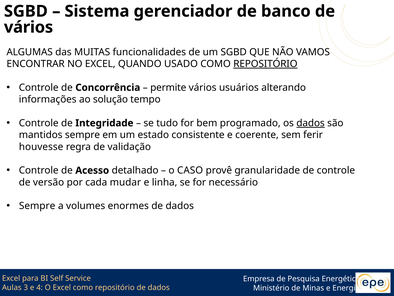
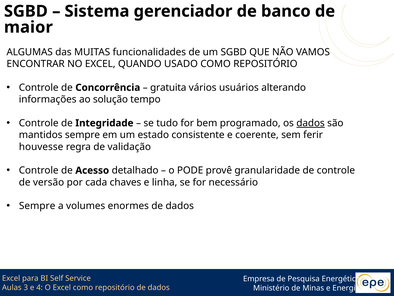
vários at (29, 27): vários -> maior
REPOSITÓRIO at (265, 64) underline: present -> none
permite: permite -> gratuita
CASO: CASO -> PODE
mudar: mudar -> chaves
